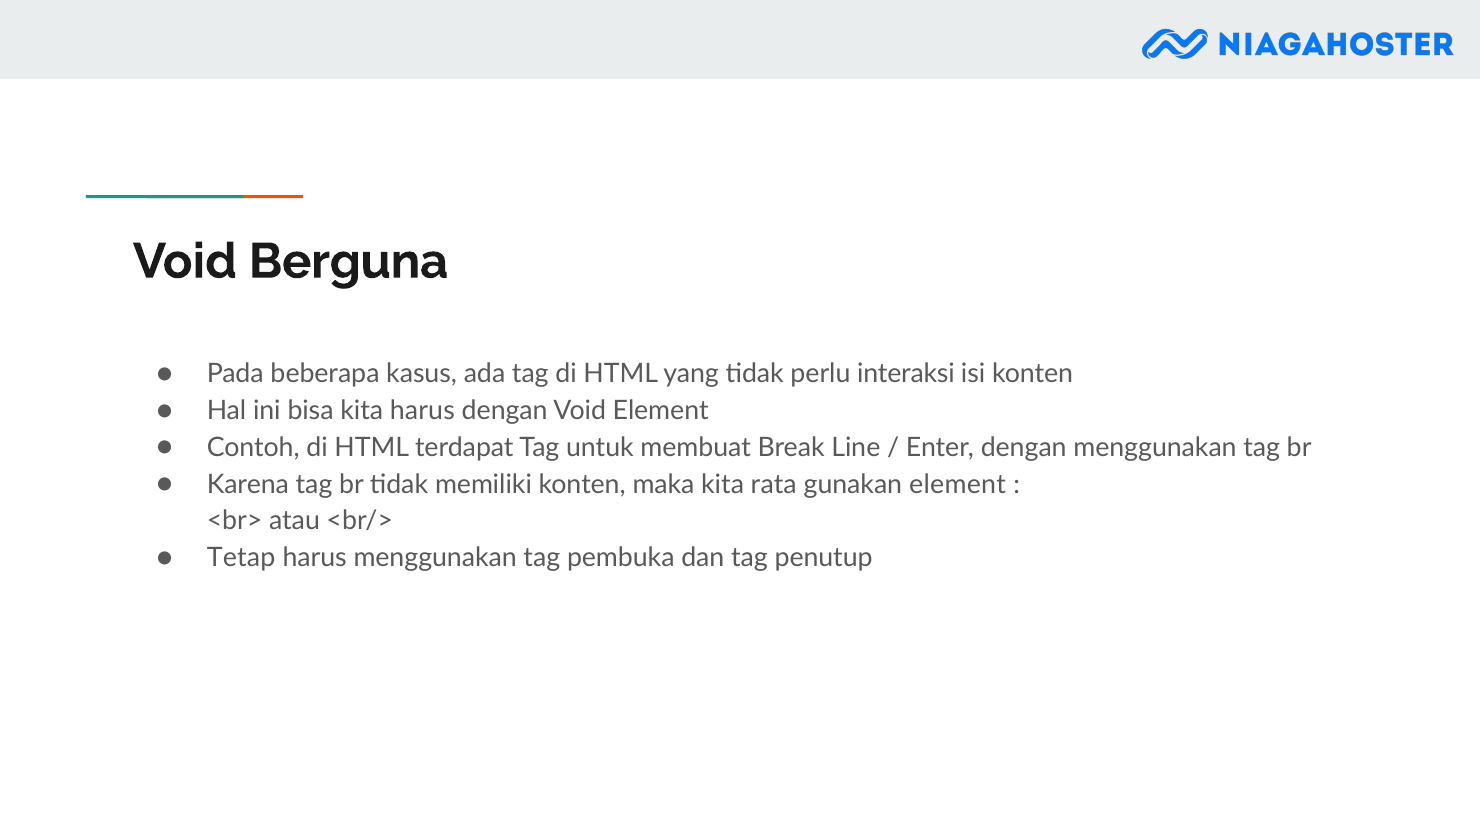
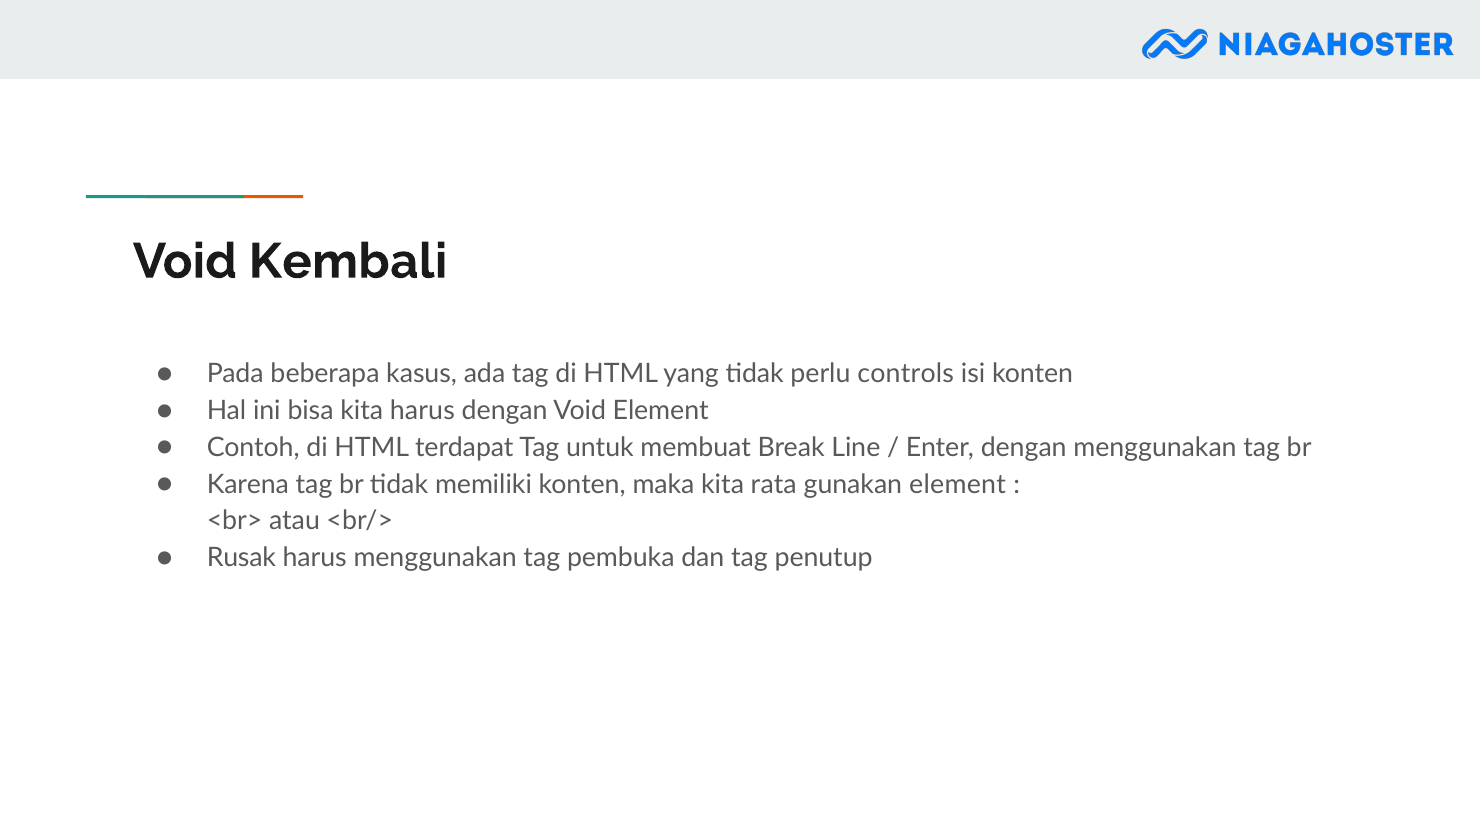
Berguna: Berguna -> Kembali
interaksi: interaksi -> controls
Tetap: Tetap -> Rusak
